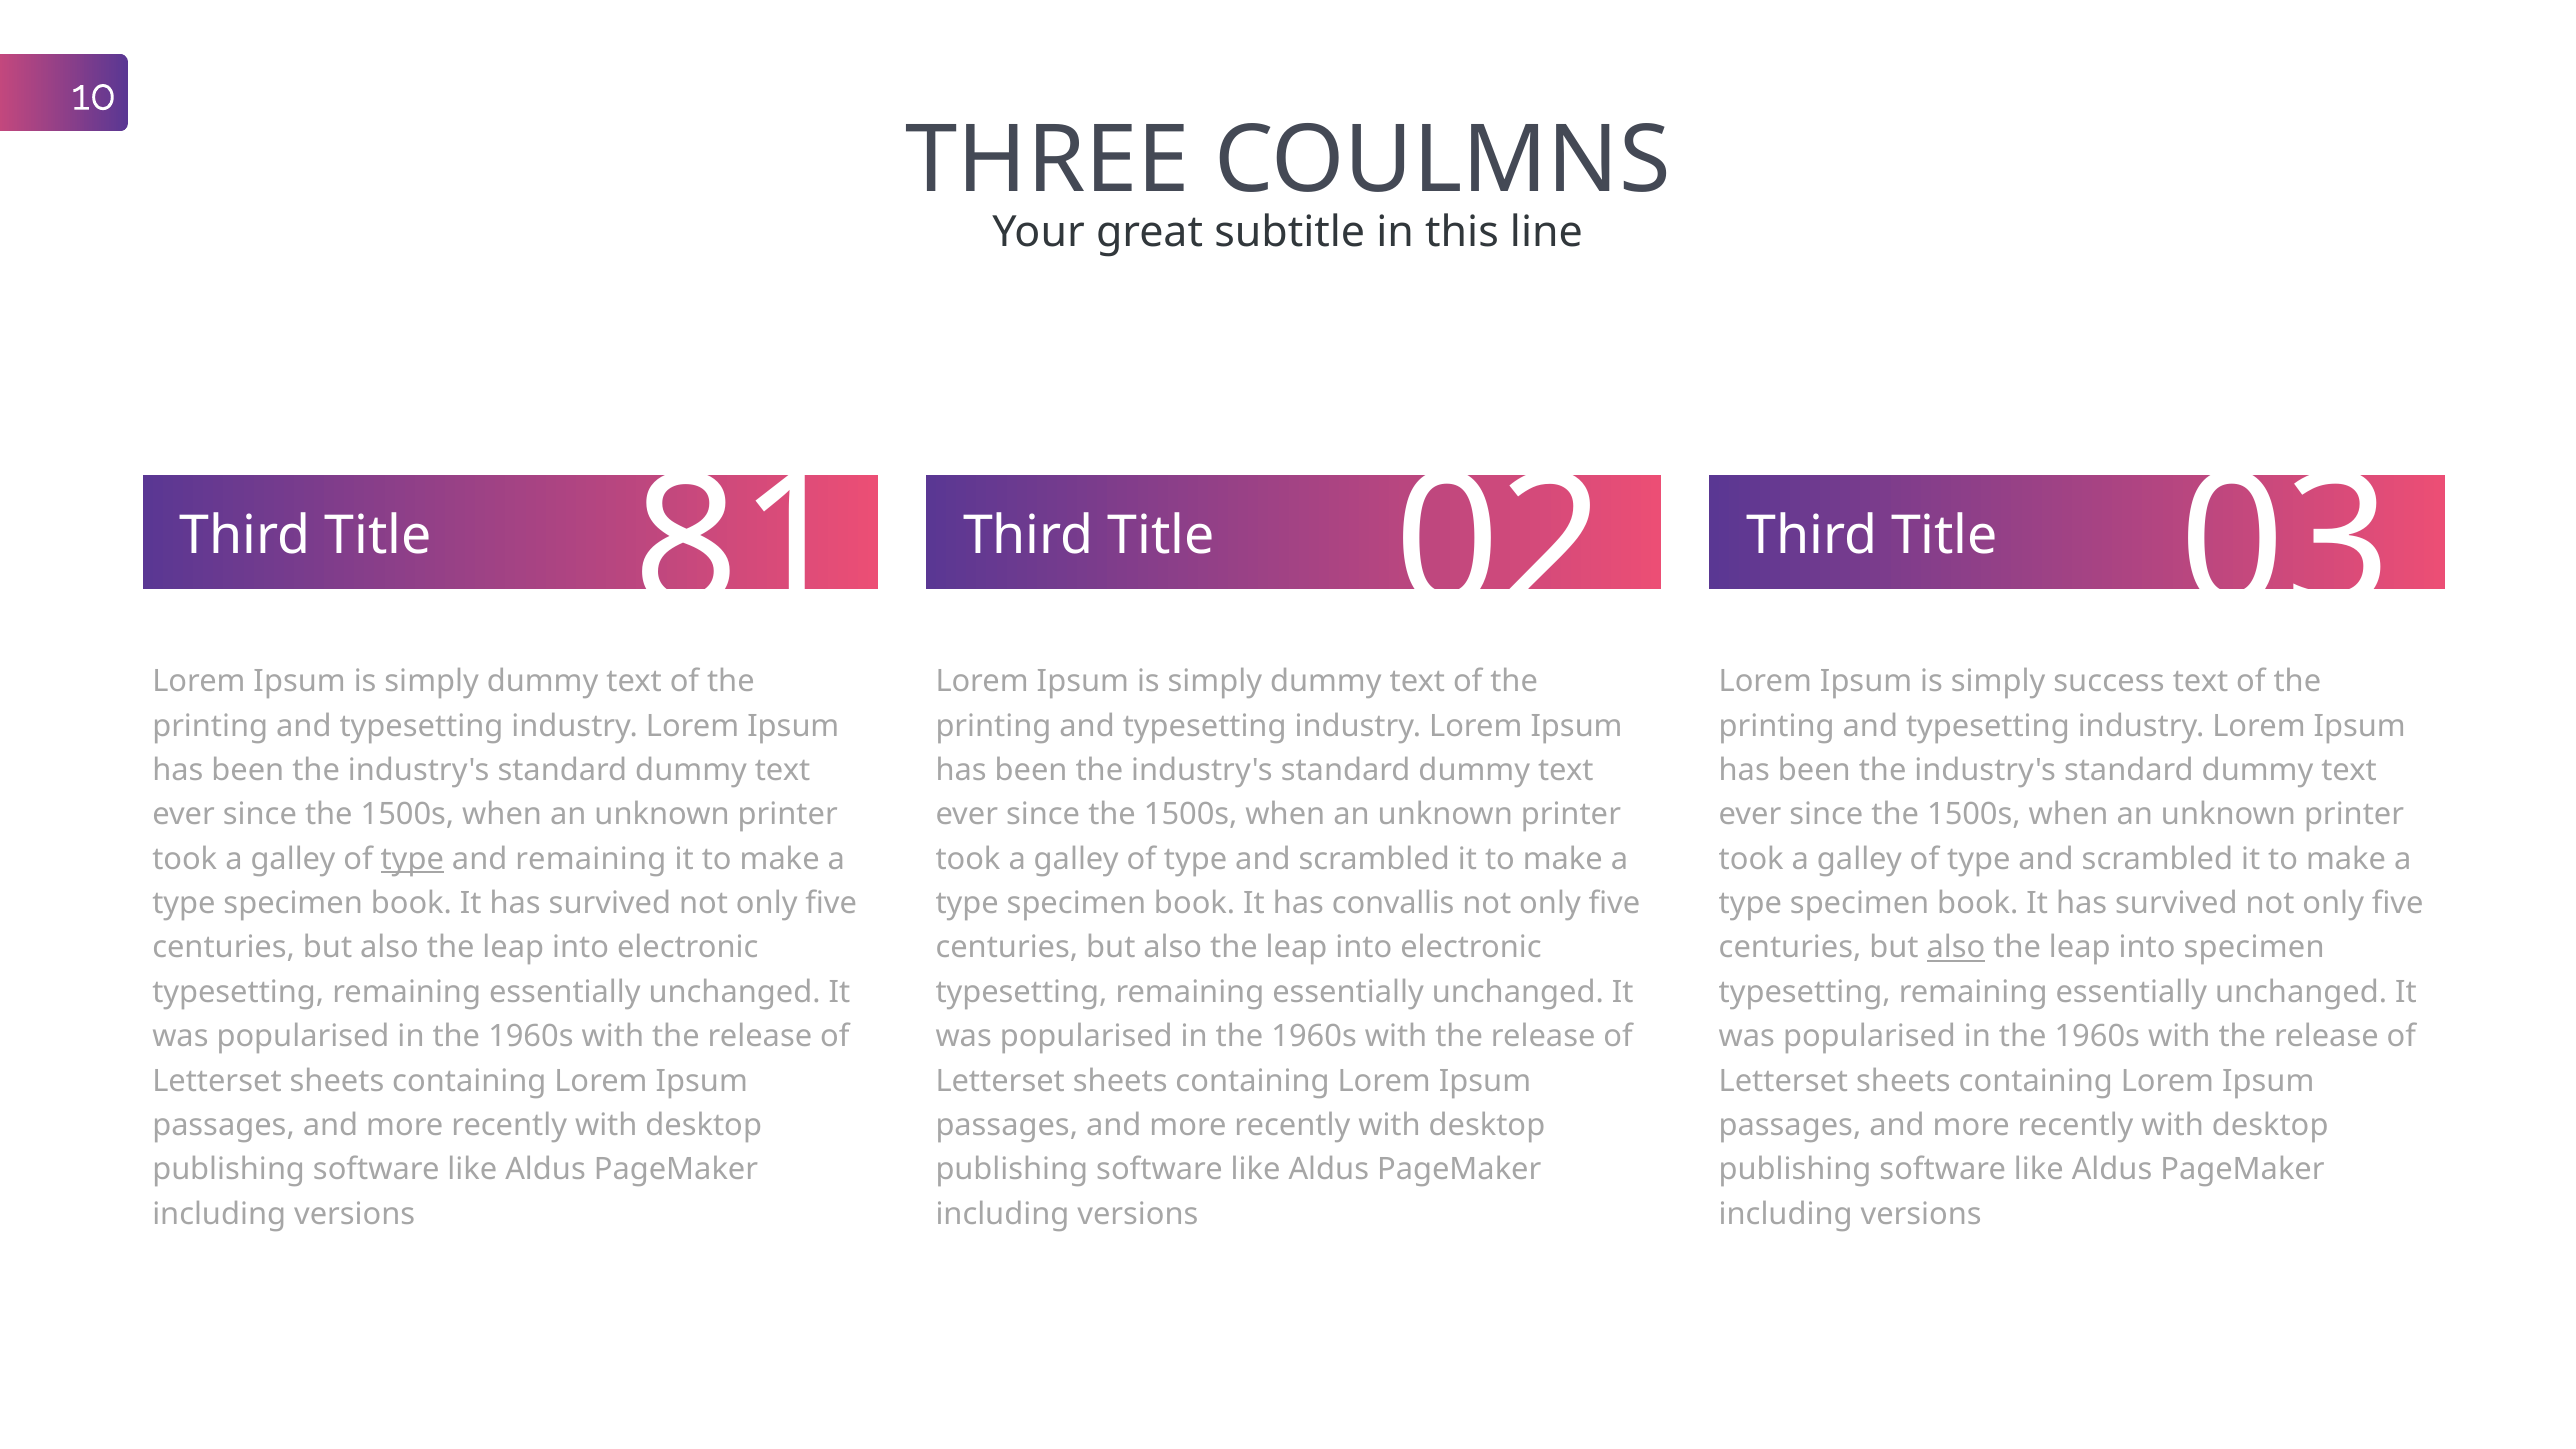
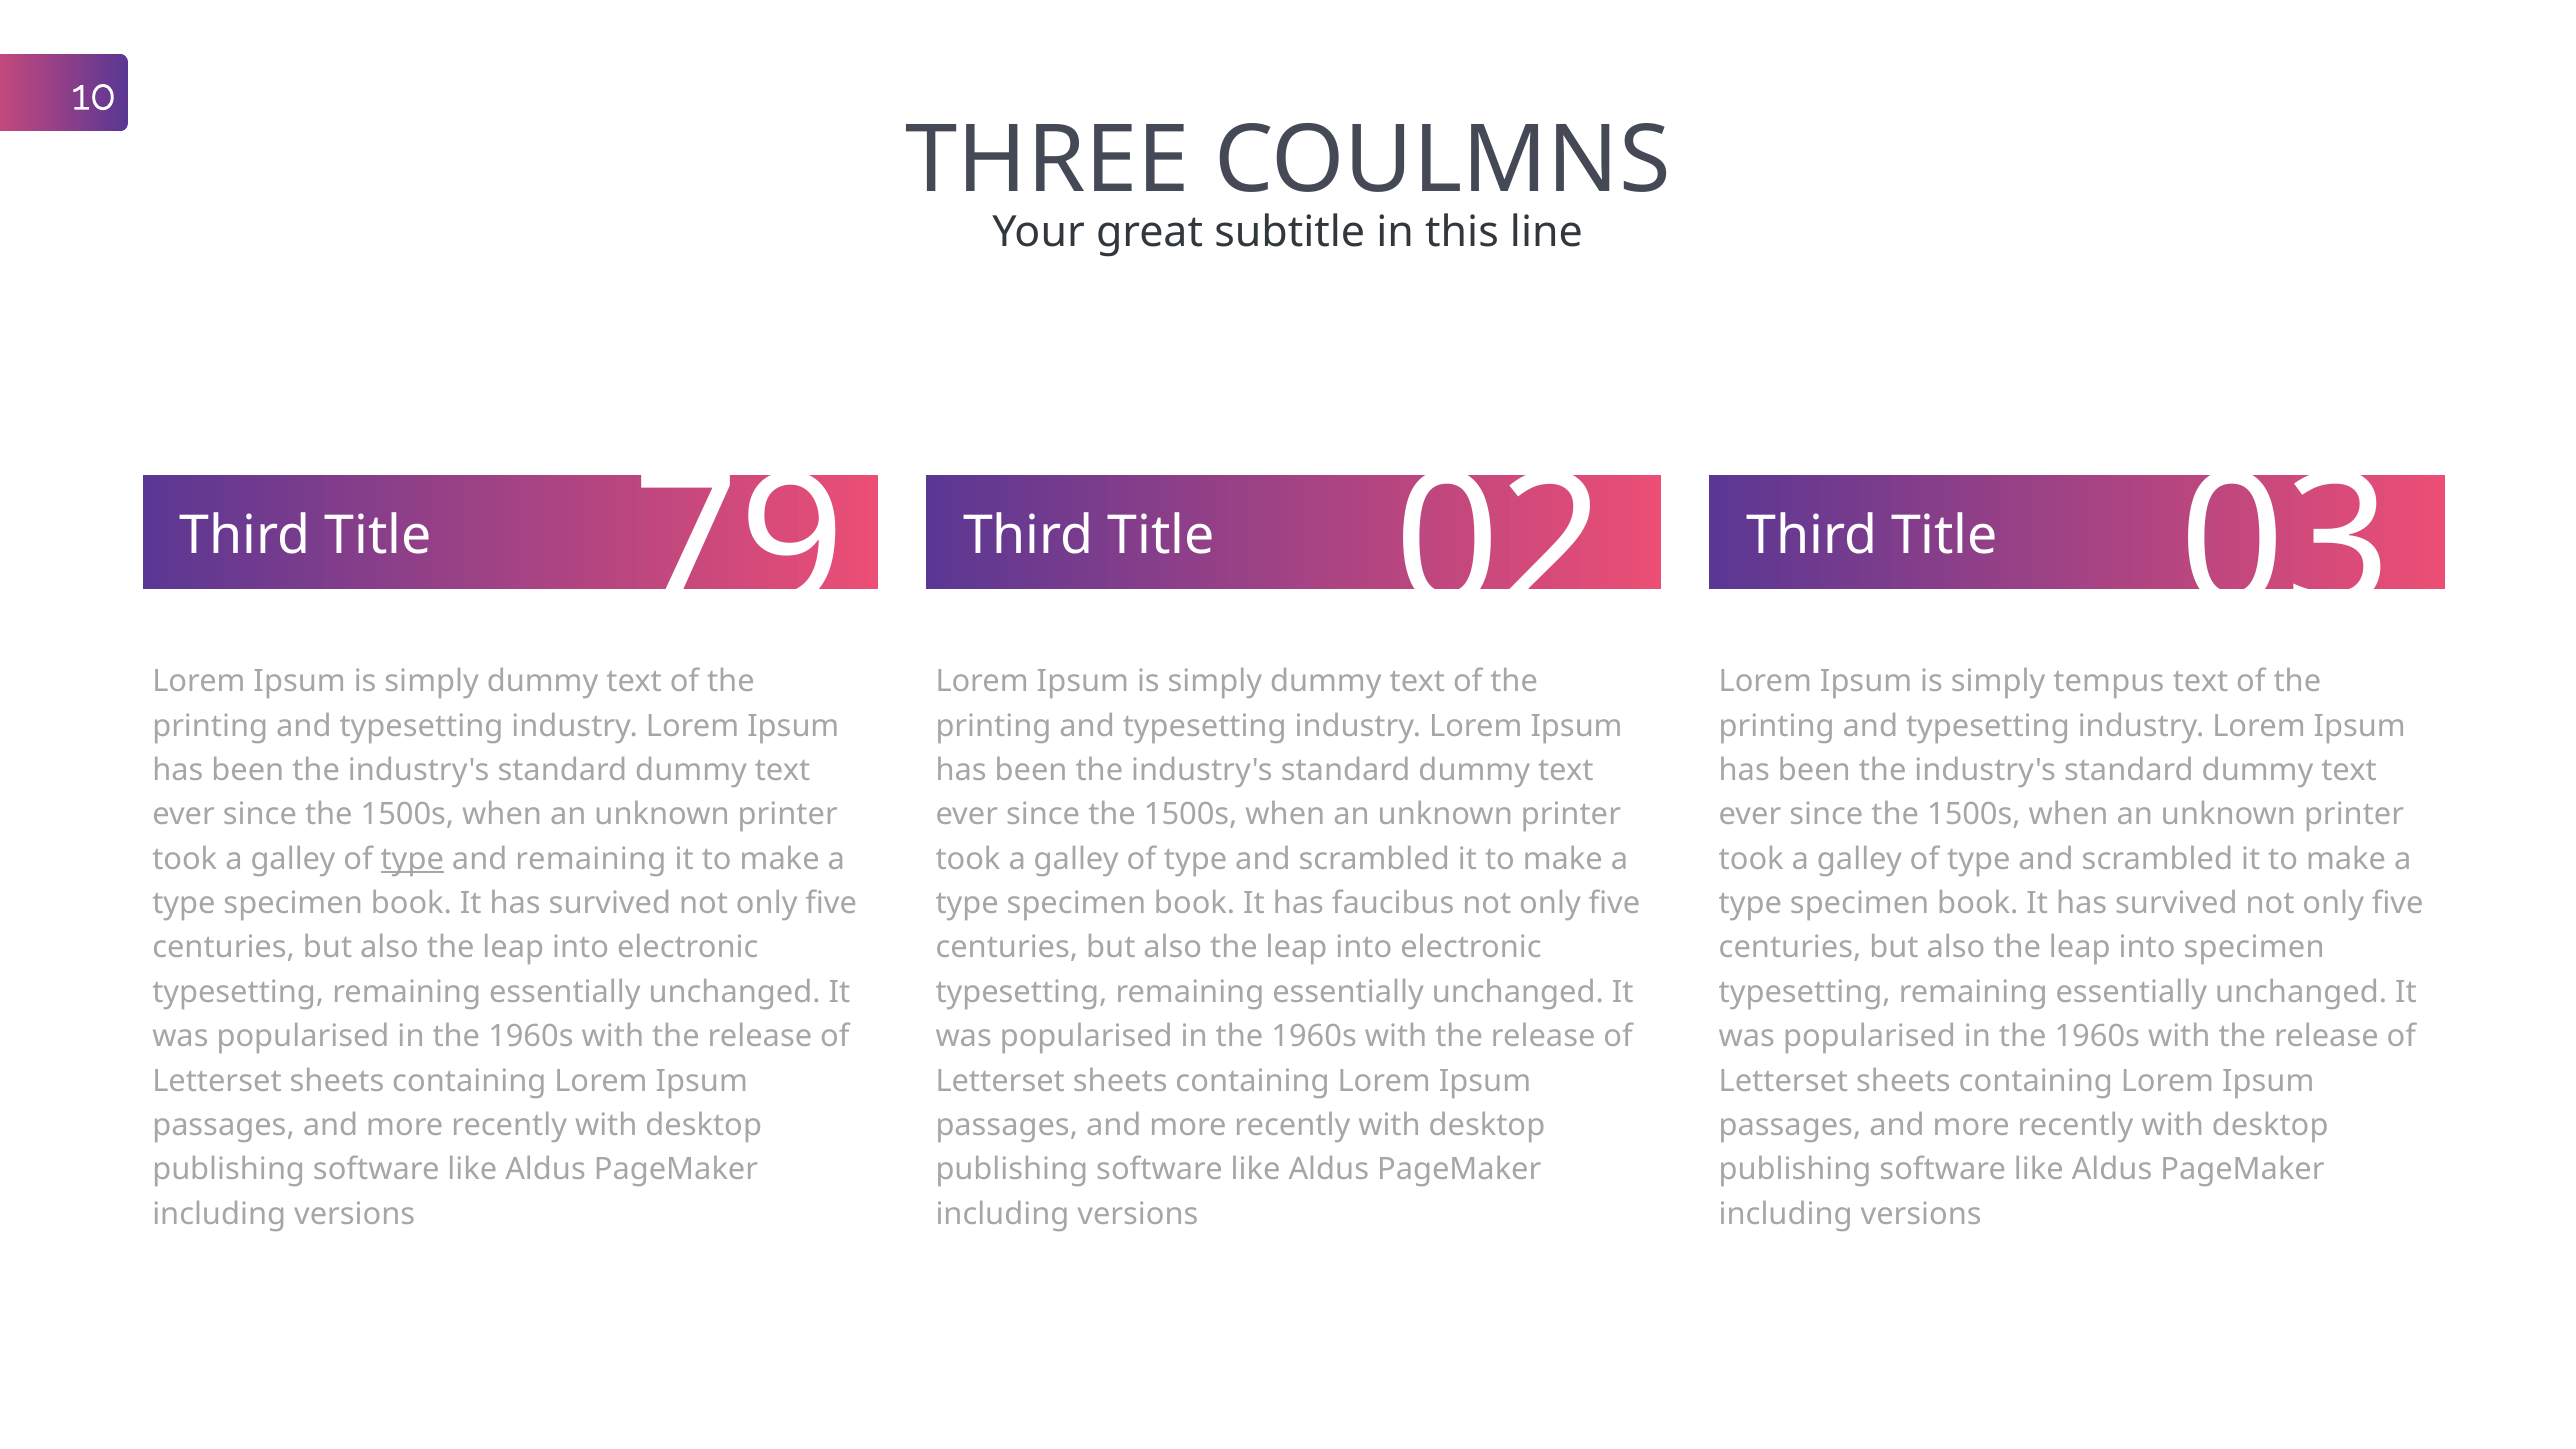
81: 81 -> 79
success: success -> tempus
convallis: convallis -> faucibus
also at (1956, 948) underline: present -> none
